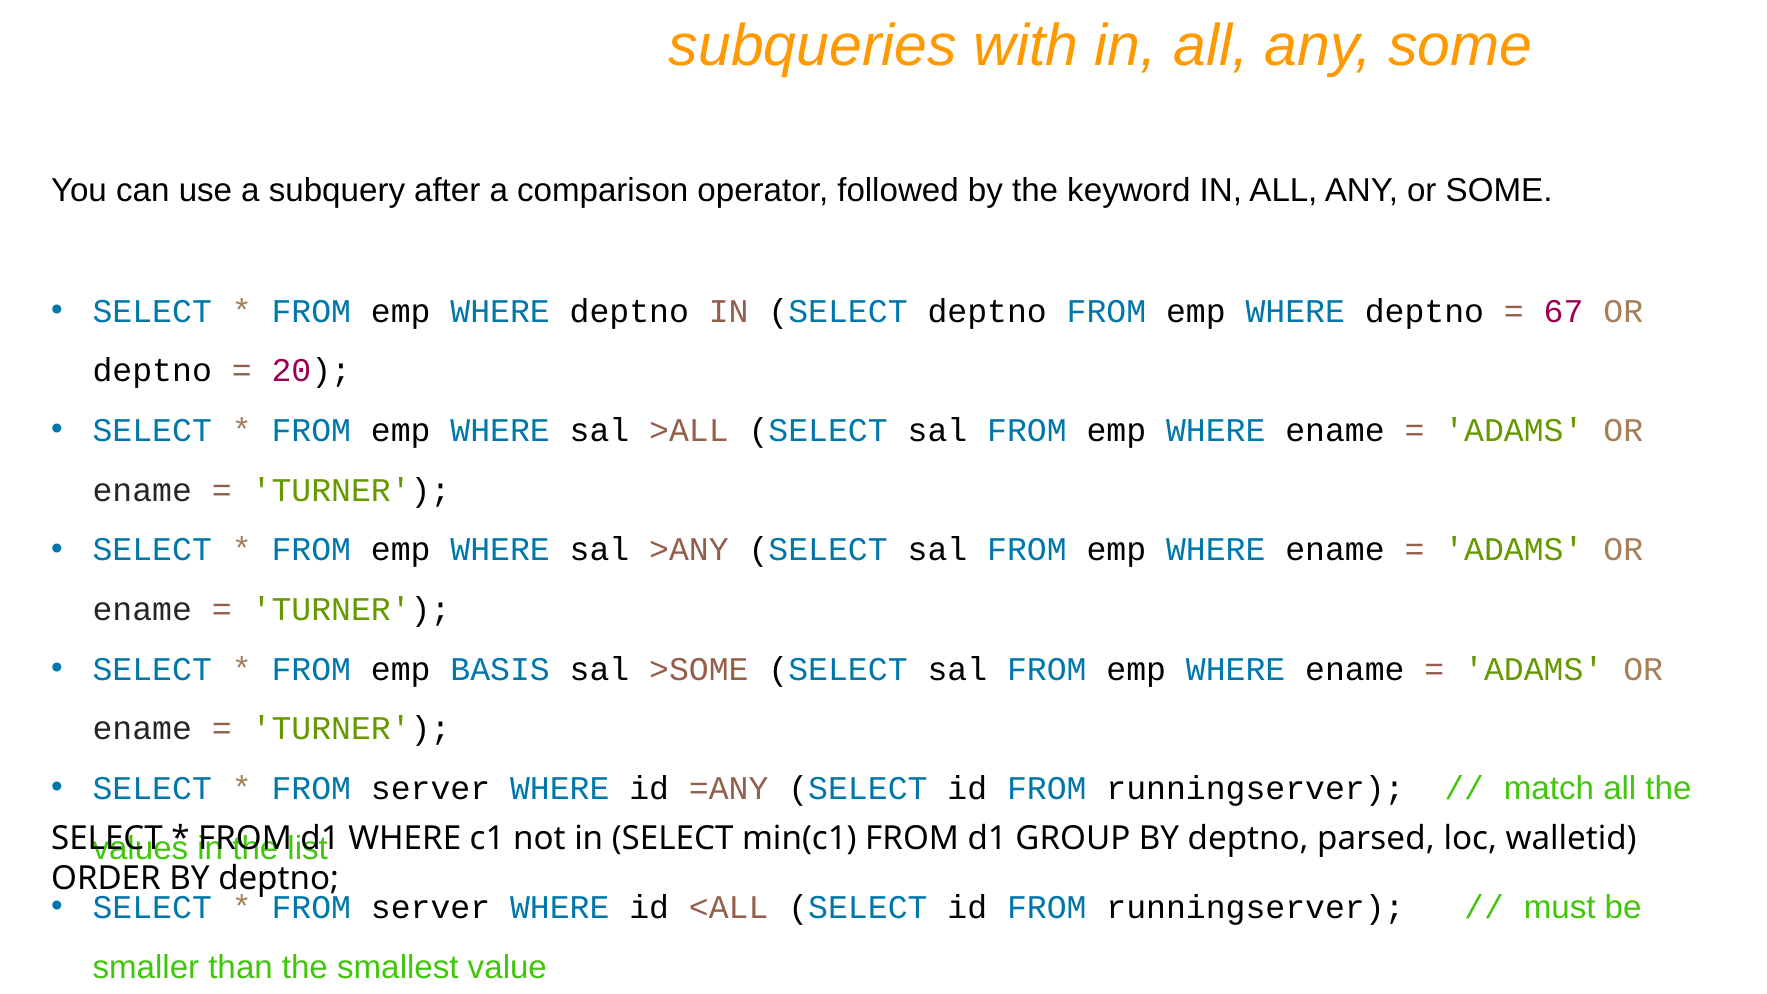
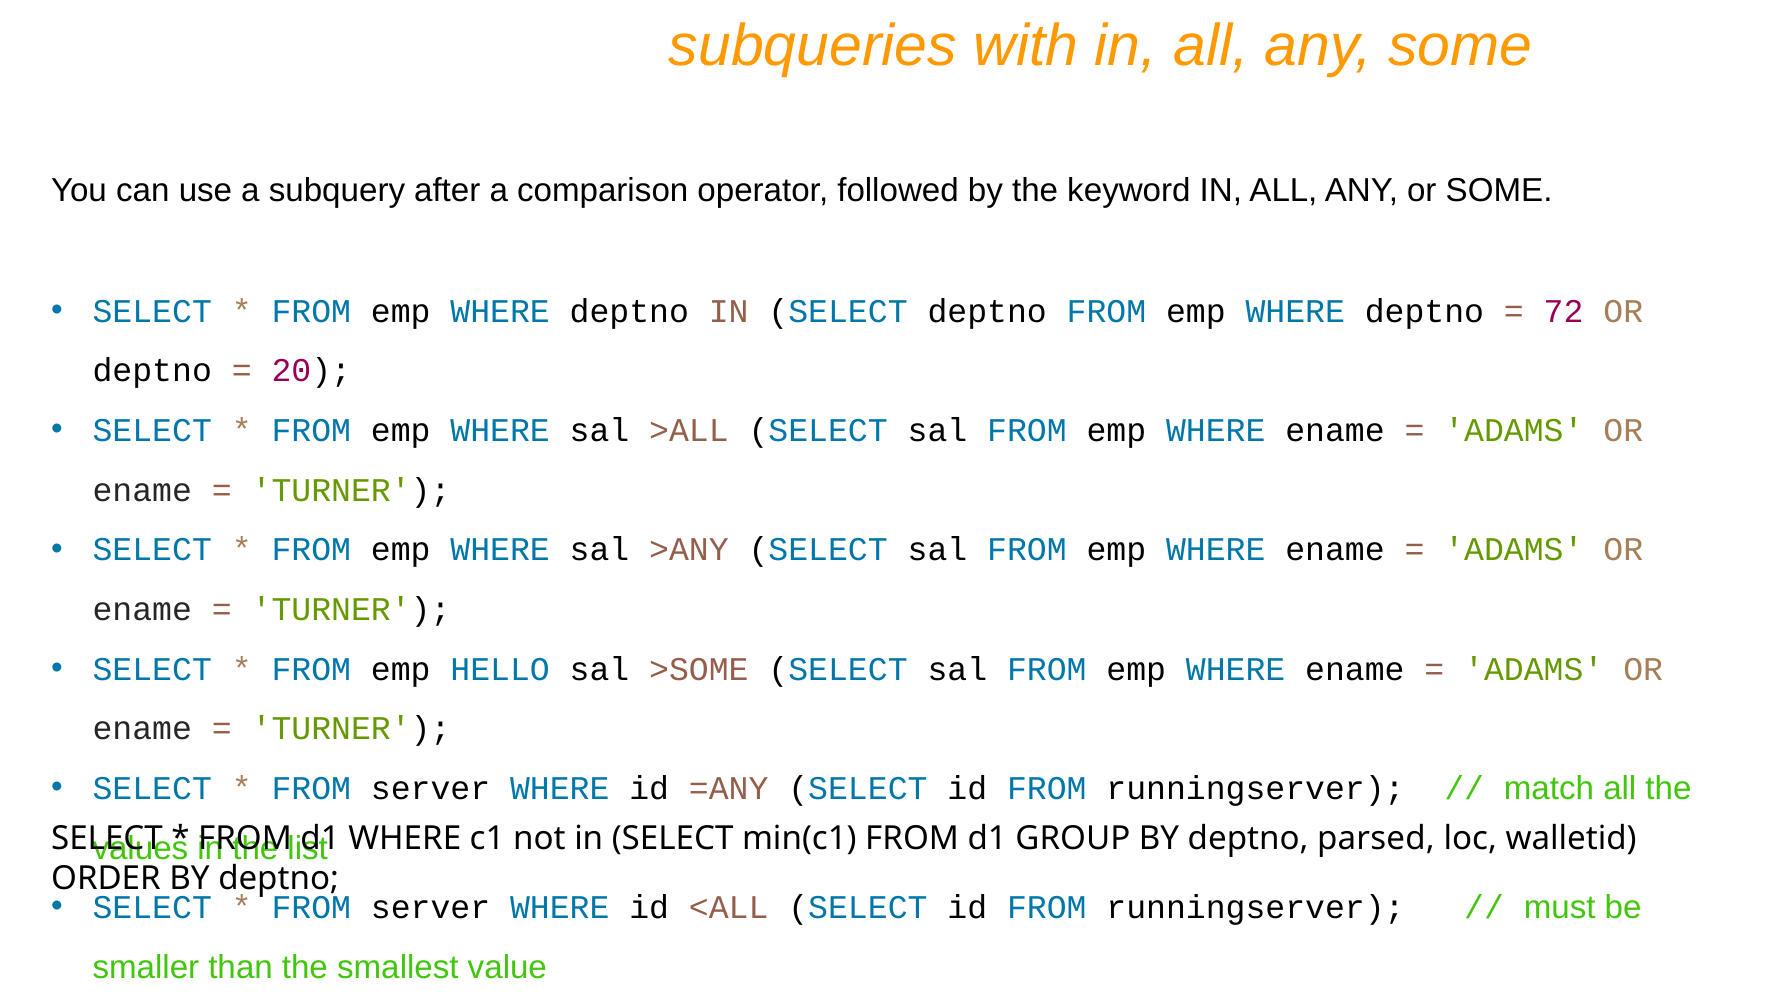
67: 67 -> 72
BASIS: BASIS -> HELLO
